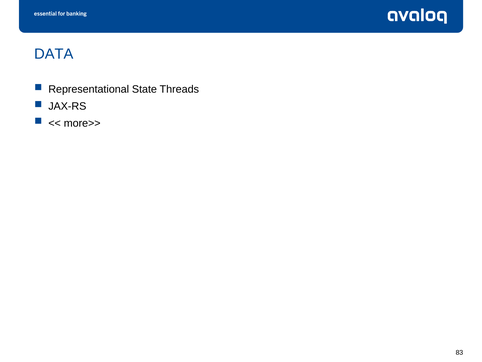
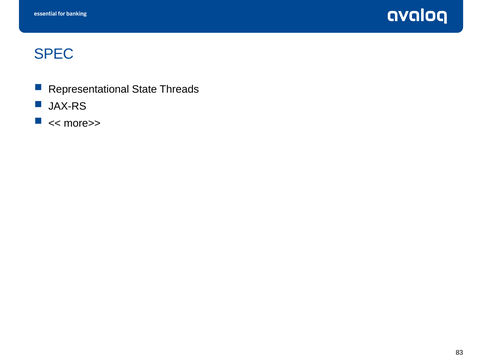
DATA: DATA -> SPEC
